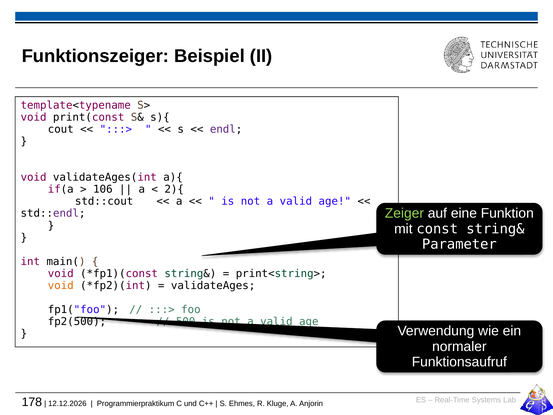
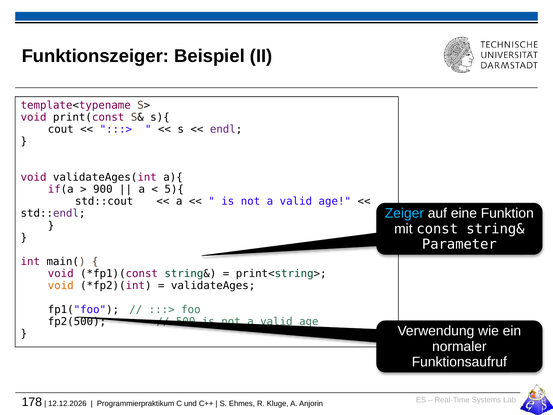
106: 106 -> 900
2){: 2){ -> 5){
Zeiger colour: light green -> light blue
